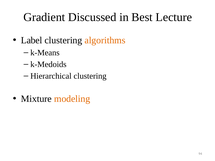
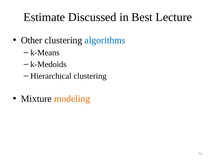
Gradient: Gradient -> Estimate
Label: Label -> Other
algorithms colour: orange -> blue
